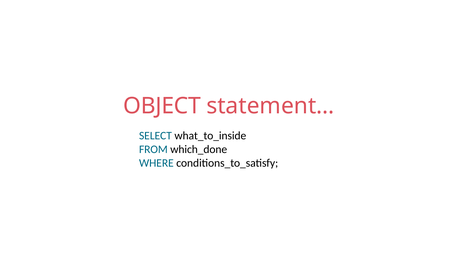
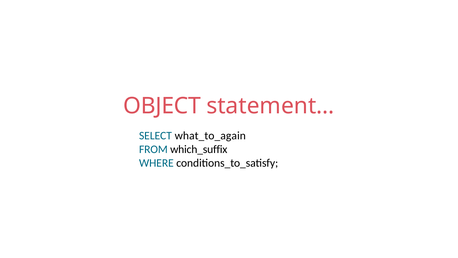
what_to_inside: what_to_inside -> what_to_again
which_done: which_done -> which_suffix
